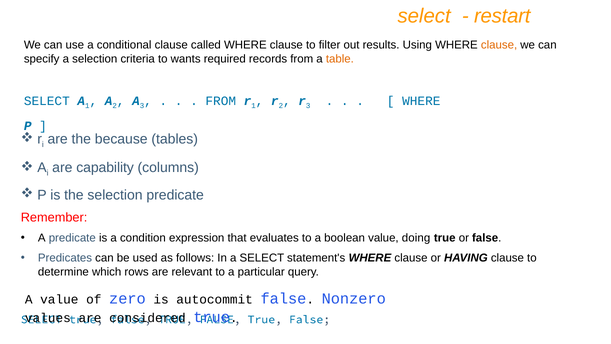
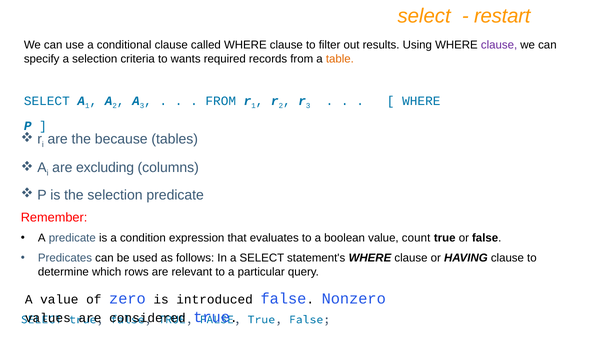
clause at (499, 45) colour: orange -> purple
capability: capability -> excluding
doing: doing -> count
autocommit: autocommit -> introduced
